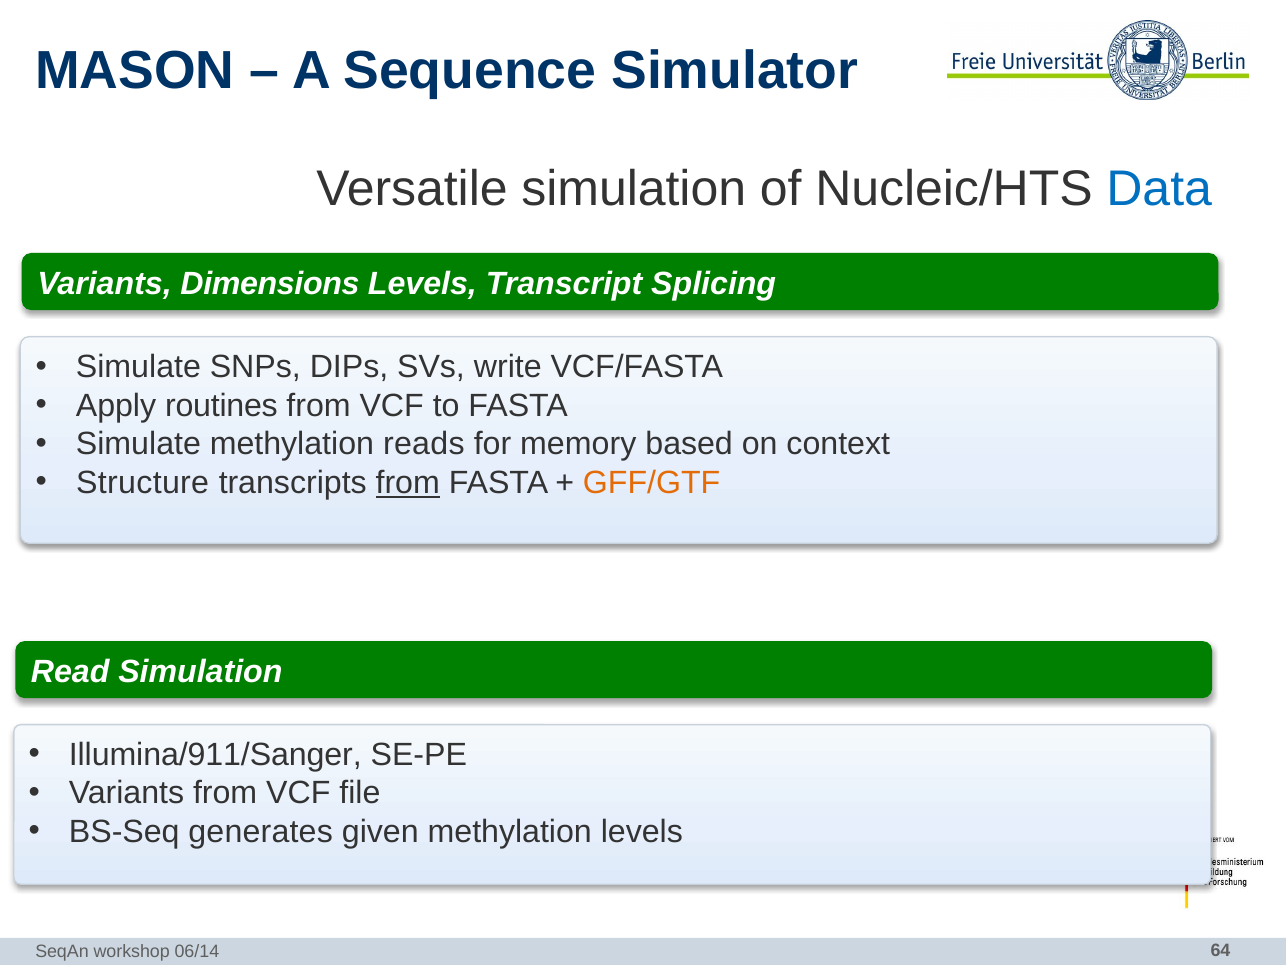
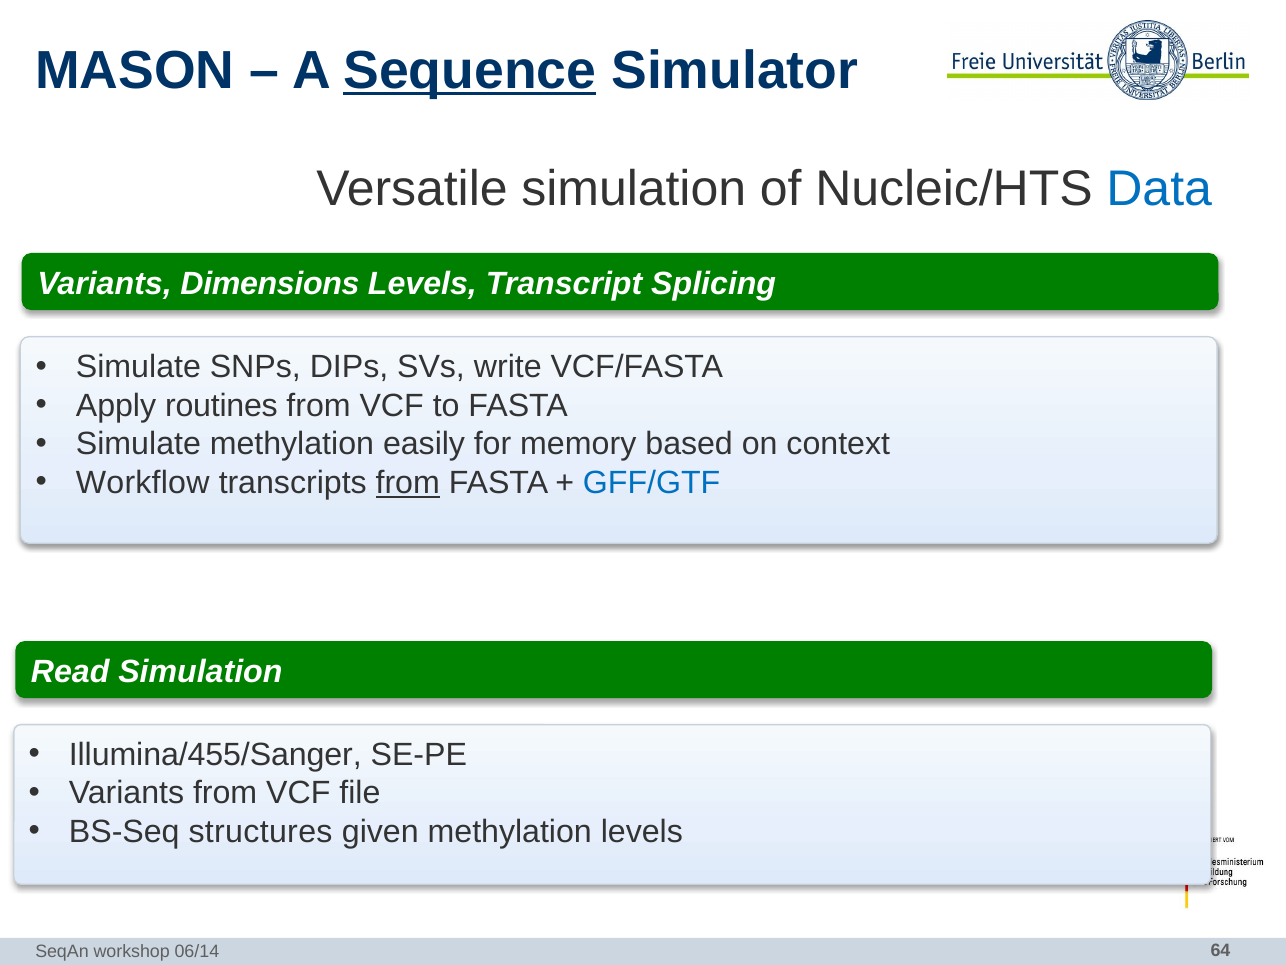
Sequence underline: none -> present
reads: reads -> easily
Structure: Structure -> Workflow
GFF/GTF colour: orange -> blue
Illumina/911/Sanger: Illumina/911/Sanger -> Illumina/455/Sanger
generates: generates -> structures
